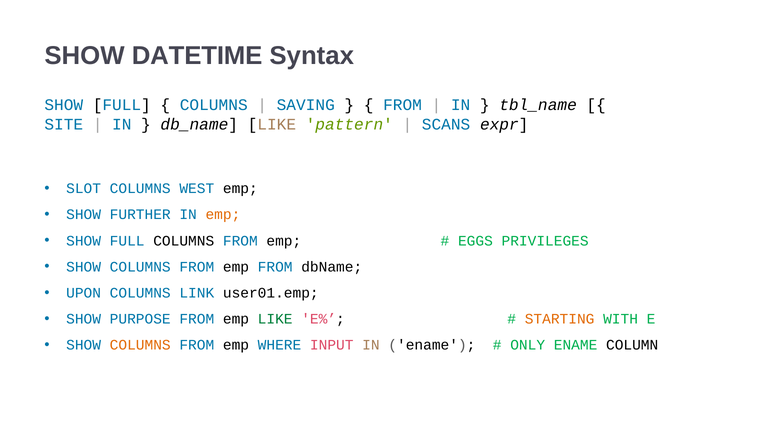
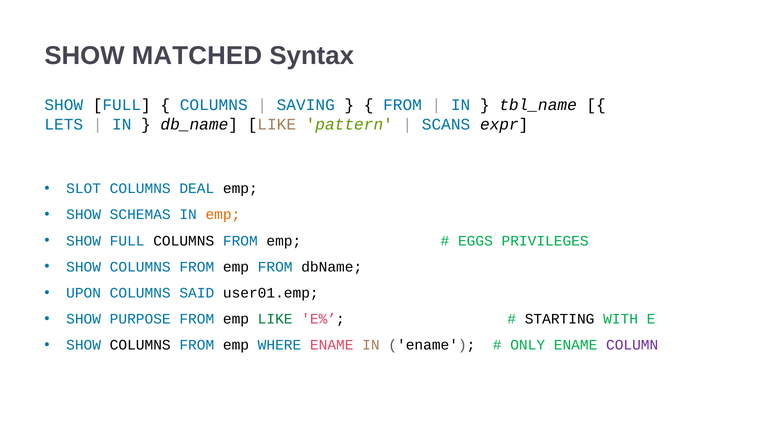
DATETIME: DATETIME -> MATCHED
SITE: SITE -> LETS
WEST: WEST -> DEAL
FURTHER: FURTHER -> SCHEMAS
LINK: LINK -> SAID
STARTING colour: orange -> black
COLUMNS at (140, 345) colour: orange -> black
WHERE INPUT: INPUT -> ENAME
COLUMN colour: black -> purple
